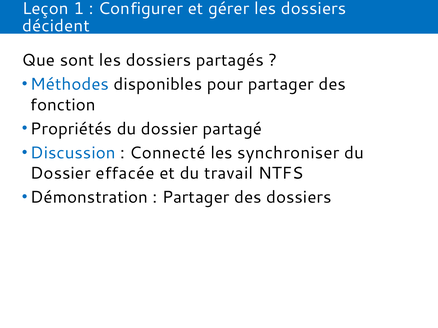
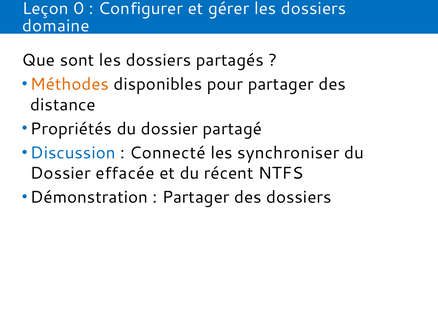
1: 1 -> 0
décident: décident -> domaine
Méthodes colour: blue -> orange
fonction: fonction -> distance
travail: travail -> récent
